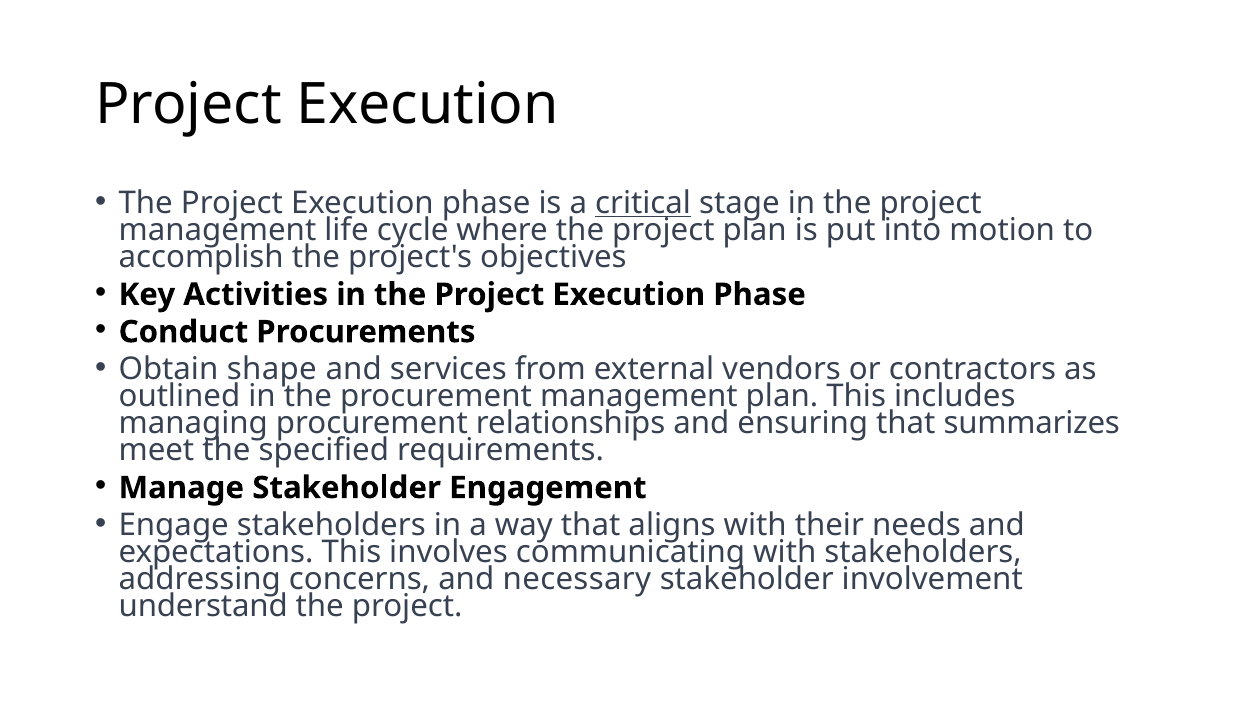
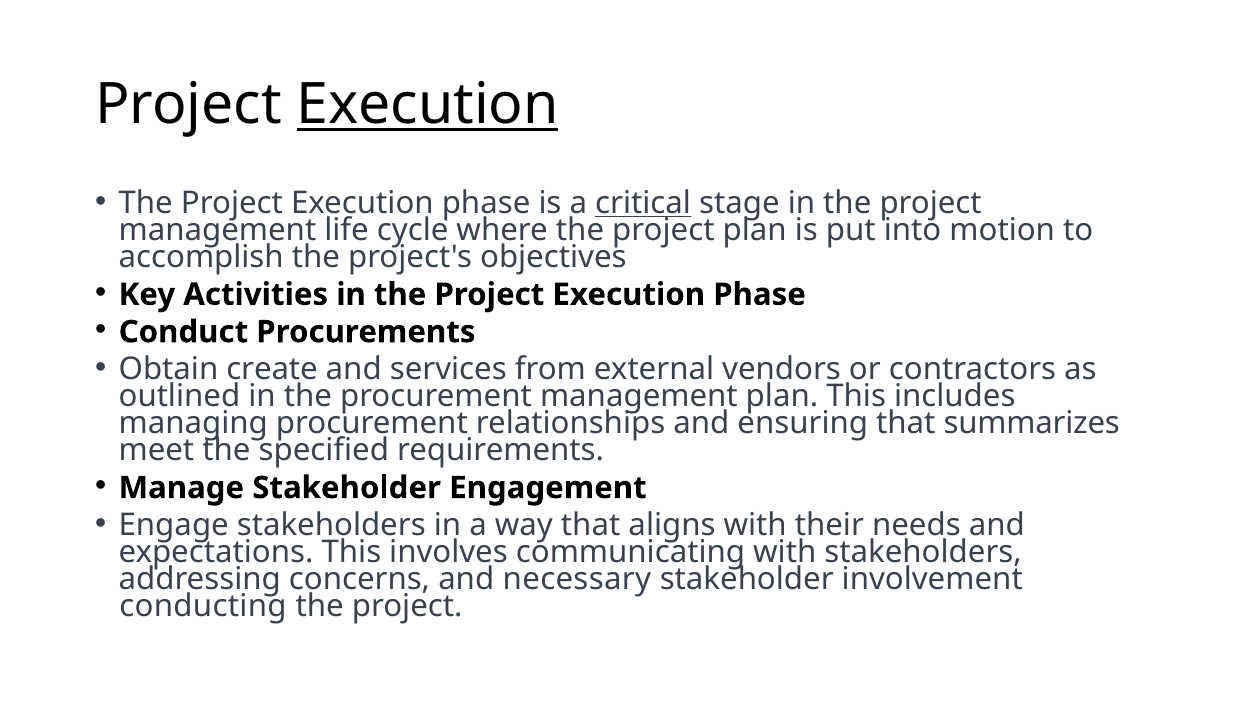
Execution at (428, 105) underline: none -> present
shape: shape -> create
understand: understand -> conducting
